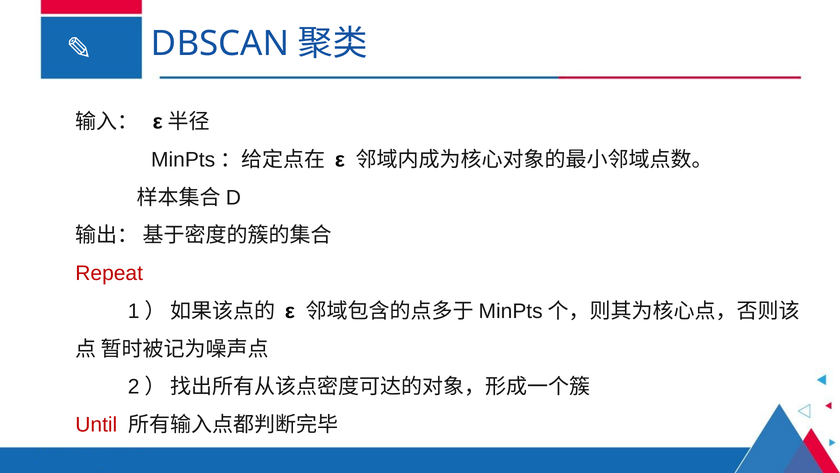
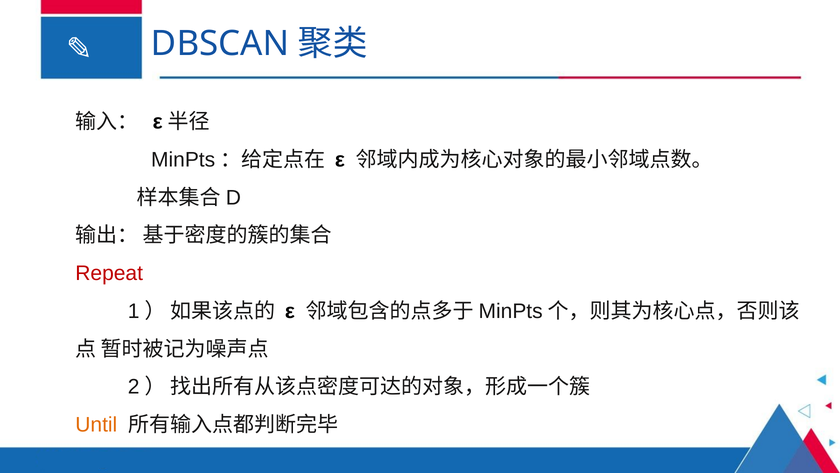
Until colour: red -> orange
